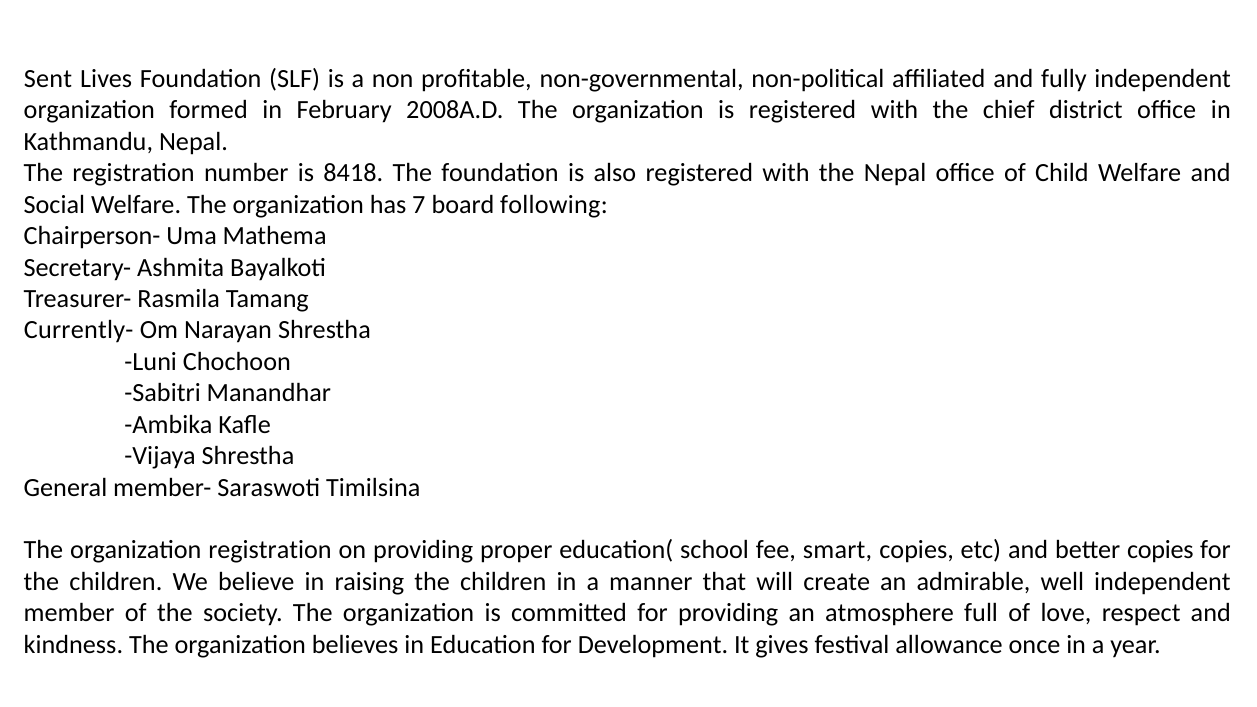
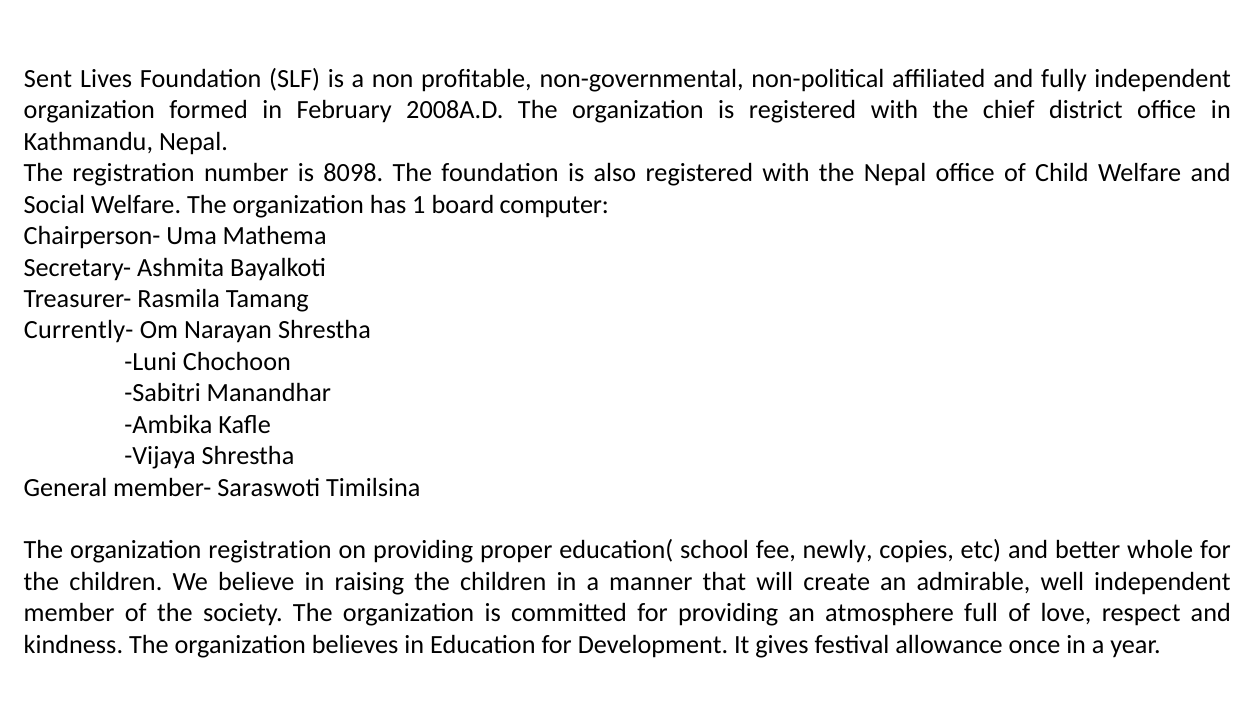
8418: 8418 -> 8098
7: 7 -> 1
following: following -> computer
smart: smart -> newly
better copies: copies -> whole
